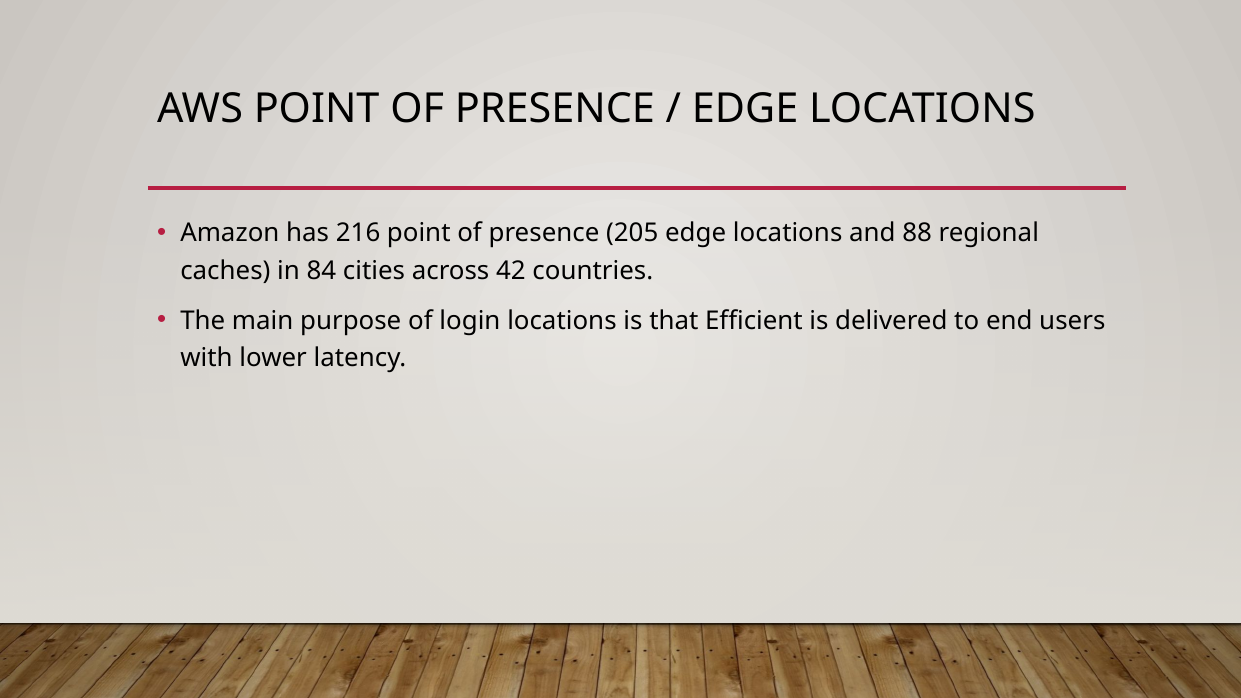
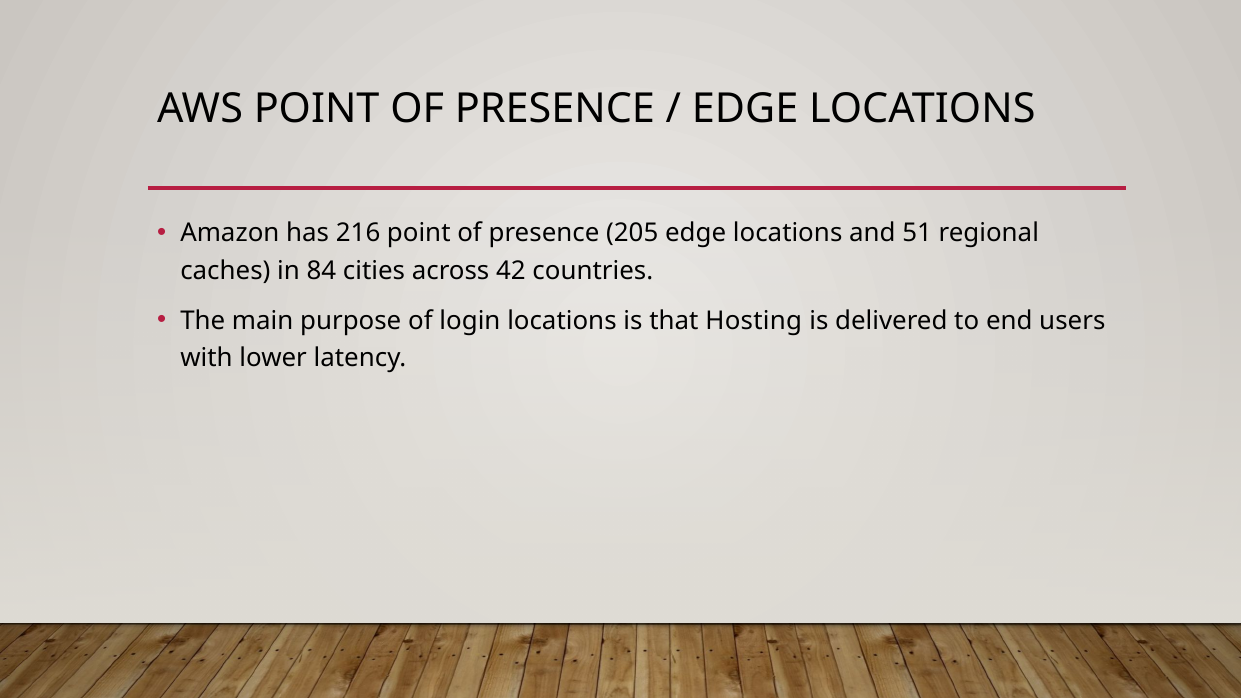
88: 88 -> 51
Efficient: Efficient -> Hosting
